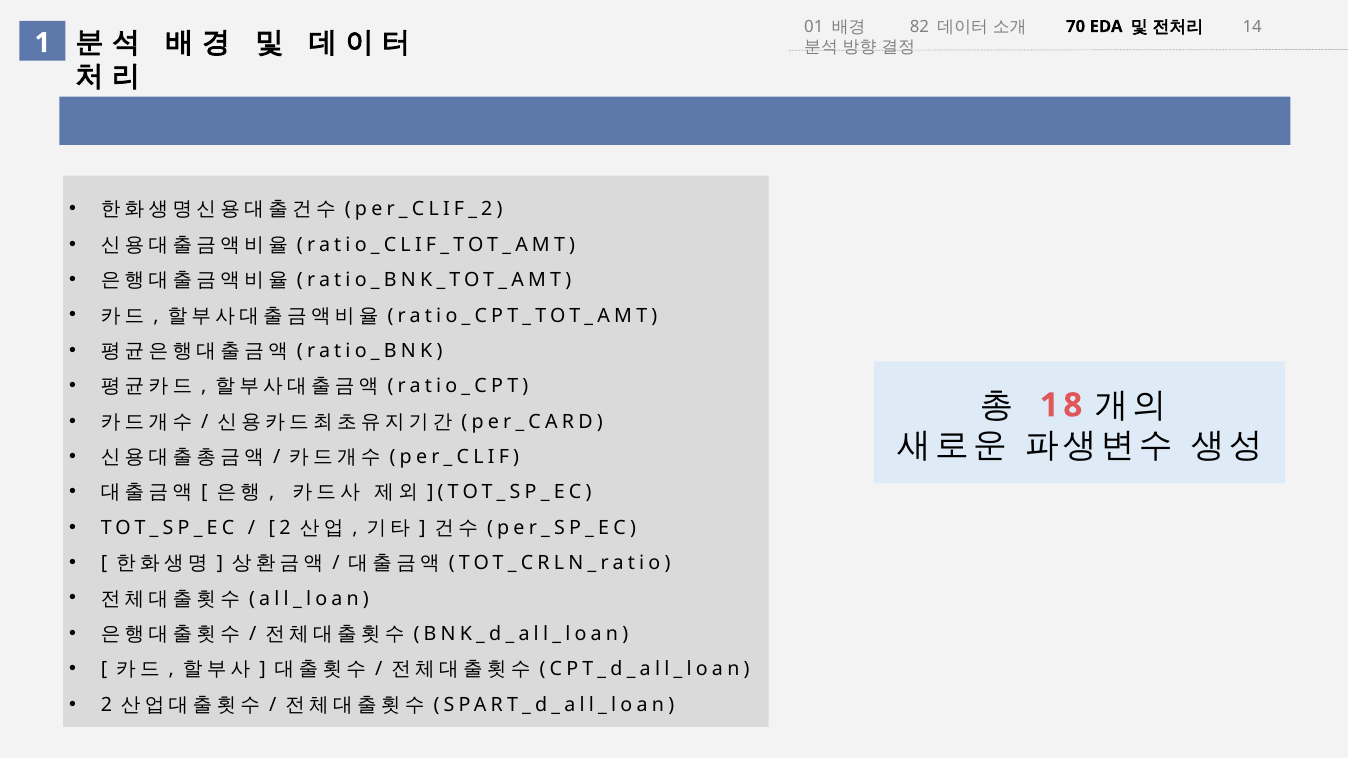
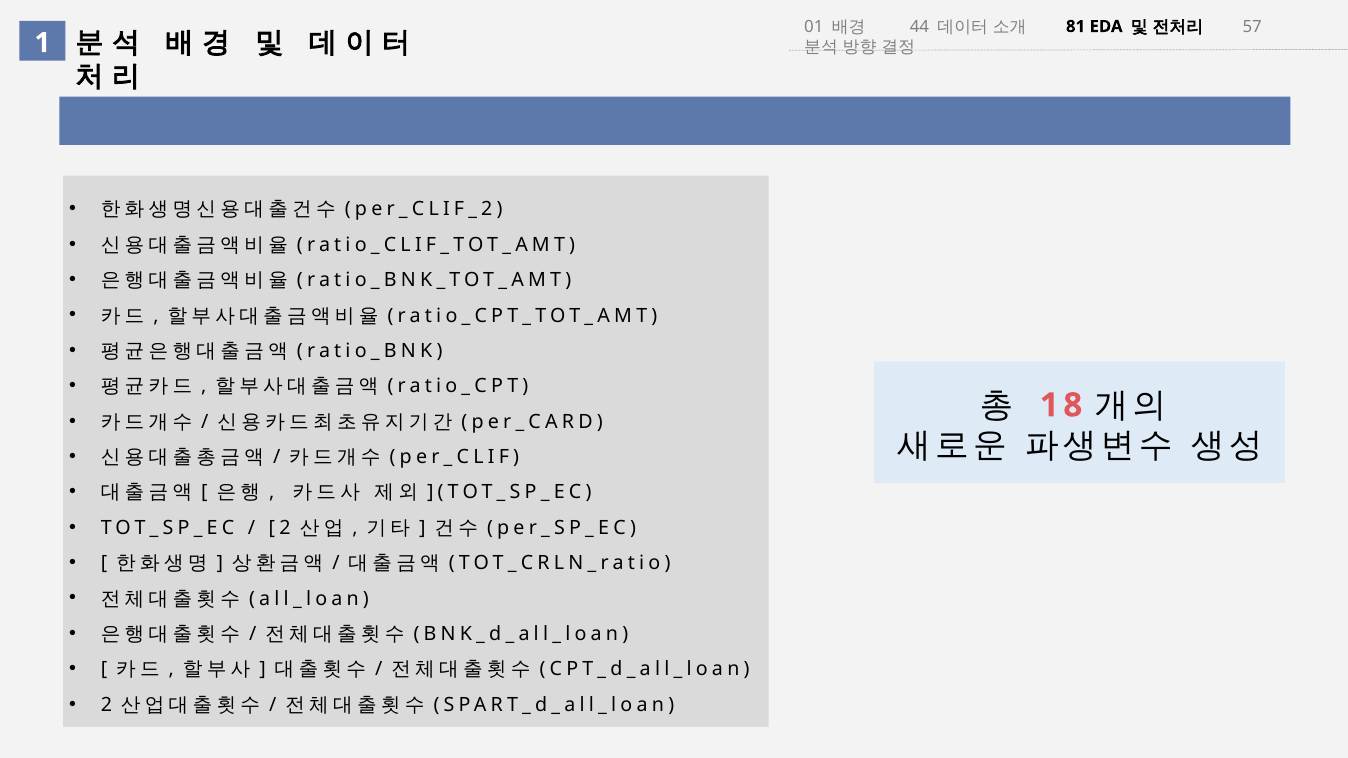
82: 82 -> 44
70: 70 -> 81
14: 14 -> 57
